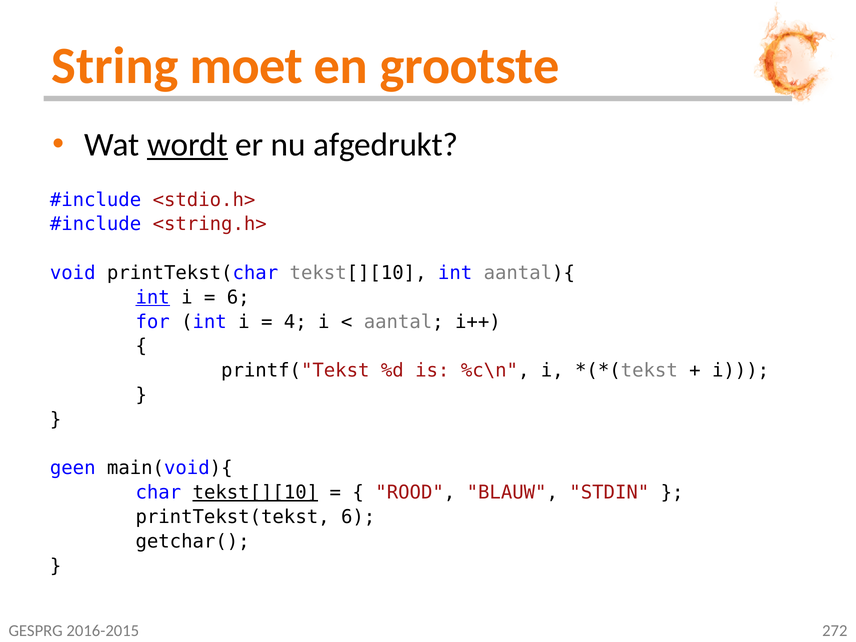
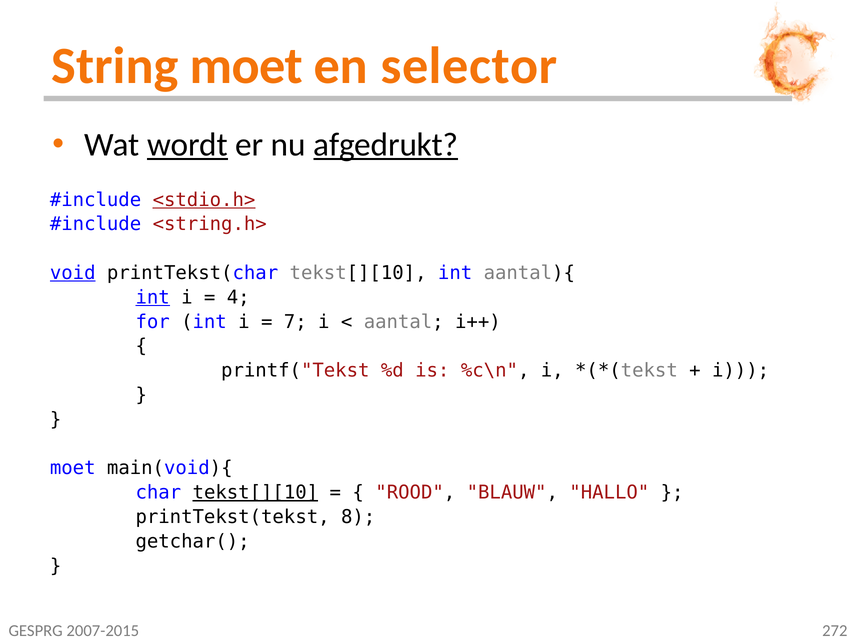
grootste: grootste -> selector
afgedrukt underline: none -> present
<stdio.h> underline: none -> present
void underline: none -> present
6 at (238, 297): 6 -> 4
4: 4 -> 7
geen at (73, 468): geen -> moet
STDIN: STDIN -> HALLO
printTekst(tekst 6: 6 -> 8
2016-2015: 2016-2015 -> 2007-2015
